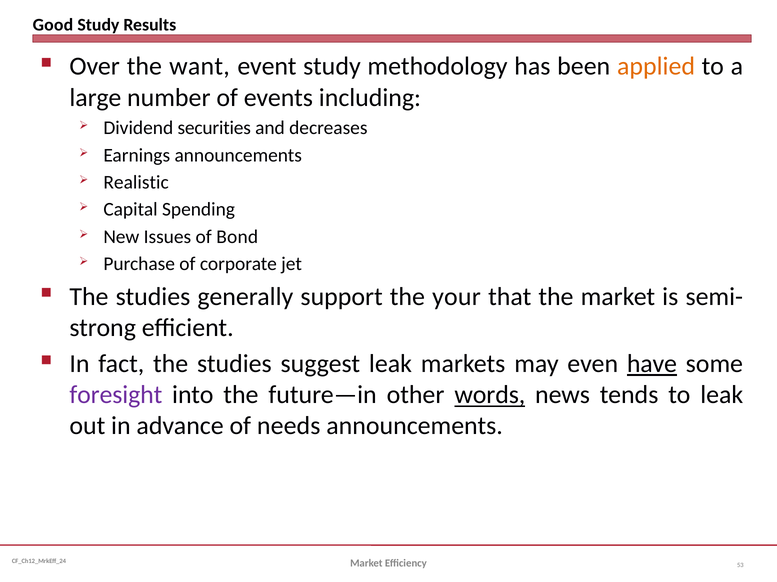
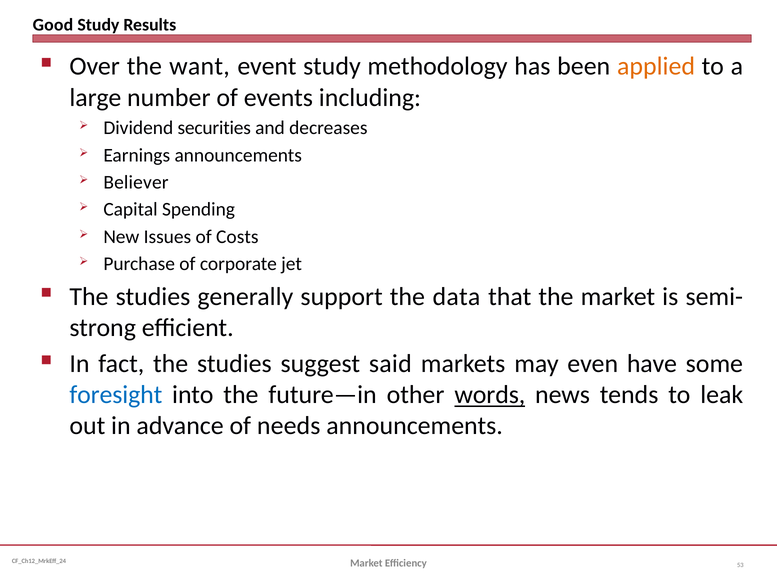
Realistic: Realistic -> Believer
Bond: Bond -> Costs
your: your -> data
suggest leak: leak -> said
have underline: present -> none
foresight colour: purple -> blue
